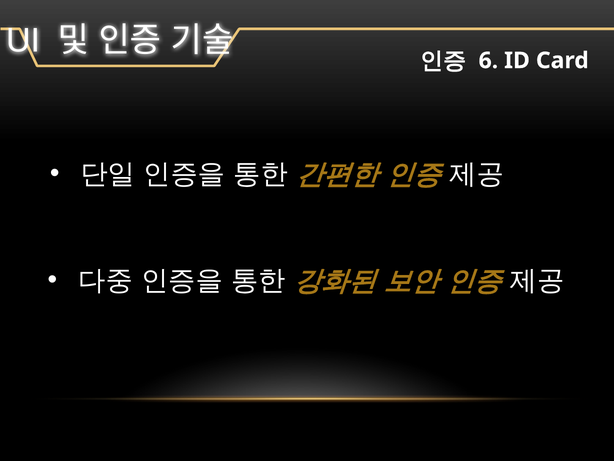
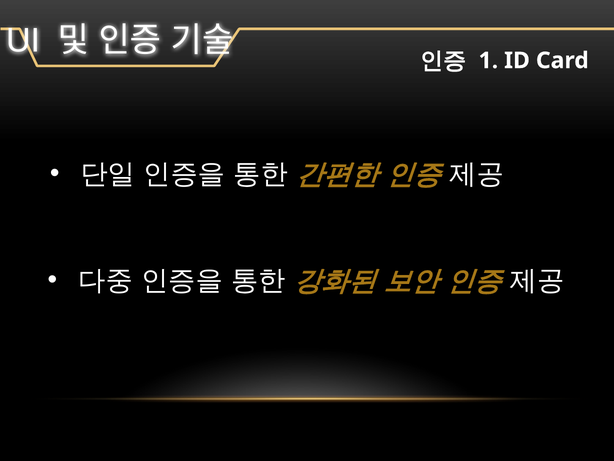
6: 6 -> 1
